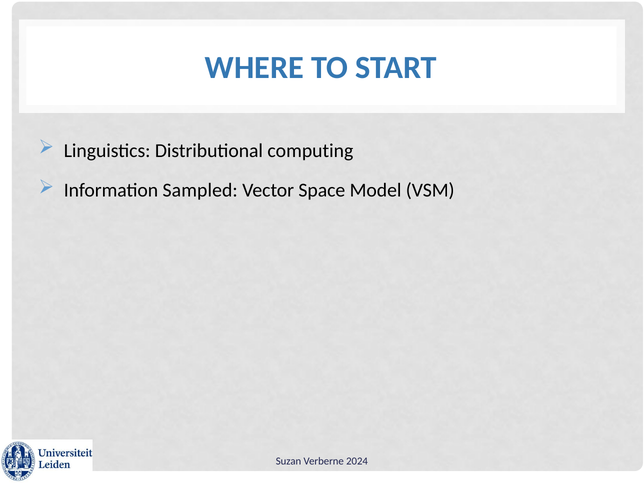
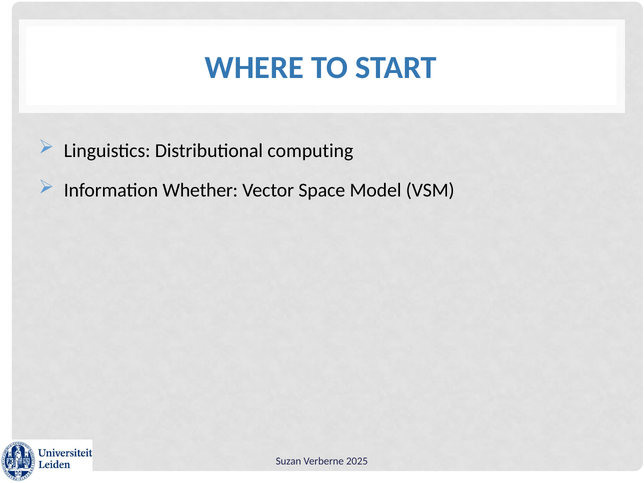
Sampled: Sampled -> Whether
2024: 2024 -> 2025
